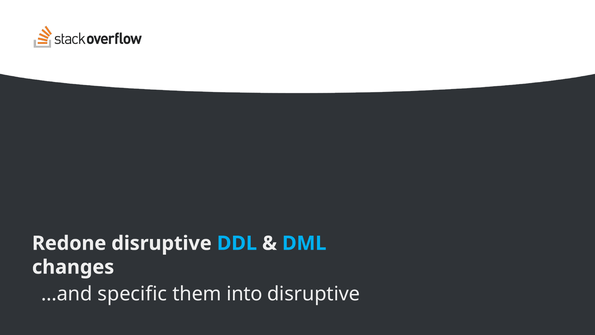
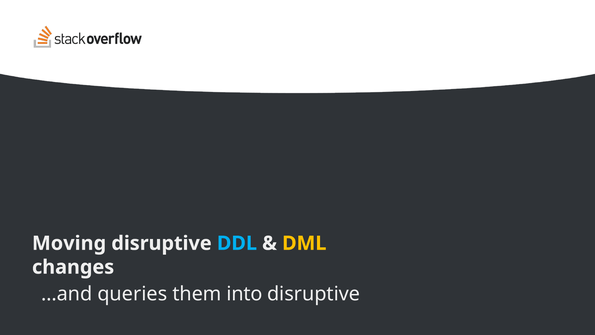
Redone: Redone -> Moving
DML colour: light blue -> yellow
specific: specific -> queries
